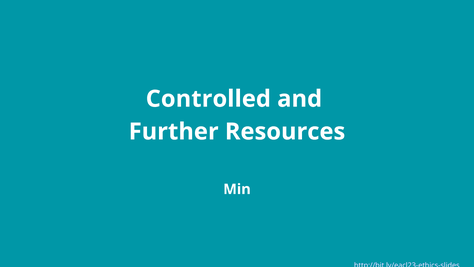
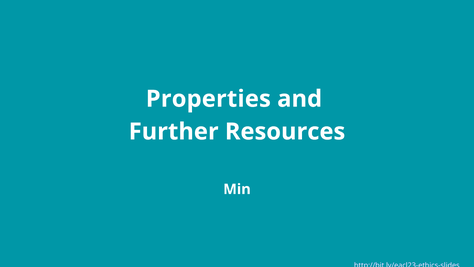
Controlled: Controlled -> Properties
